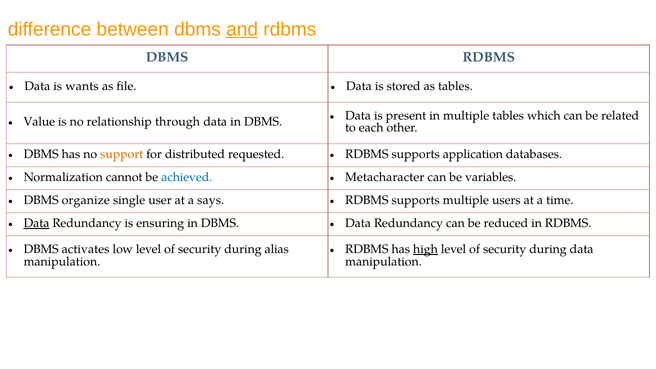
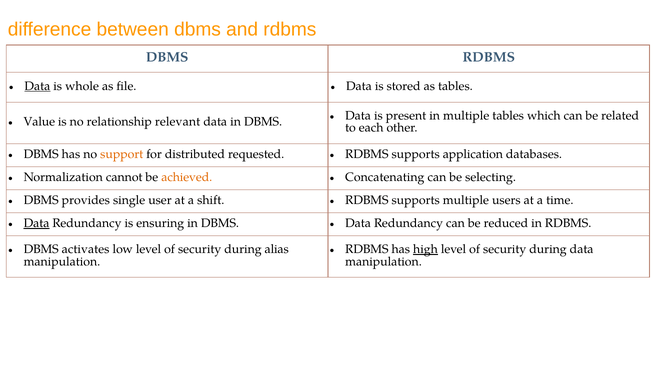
and underline: present -> none
Data at (37, 86) underline: none -> present
wants: wants -> whole
through: through -> relevant
achieved colour: blue -> orange
Metacharacter: Metacharacter -> Concatenating
variables: variables -> selecting
organize: organize -> provides
says: says -> shift
